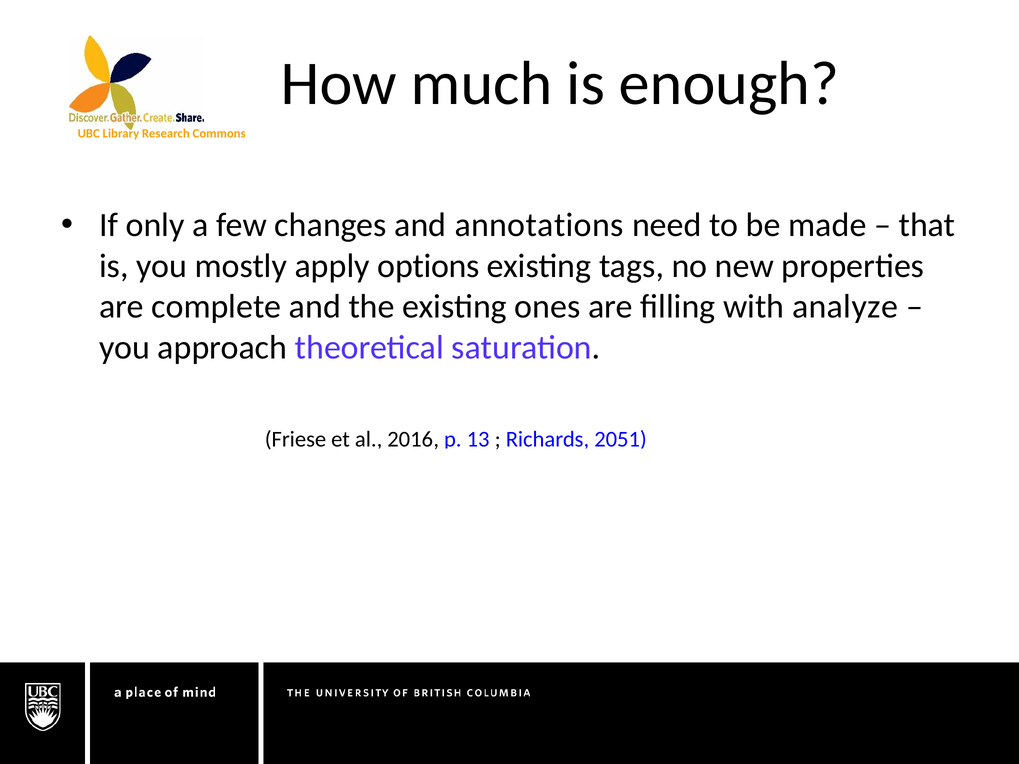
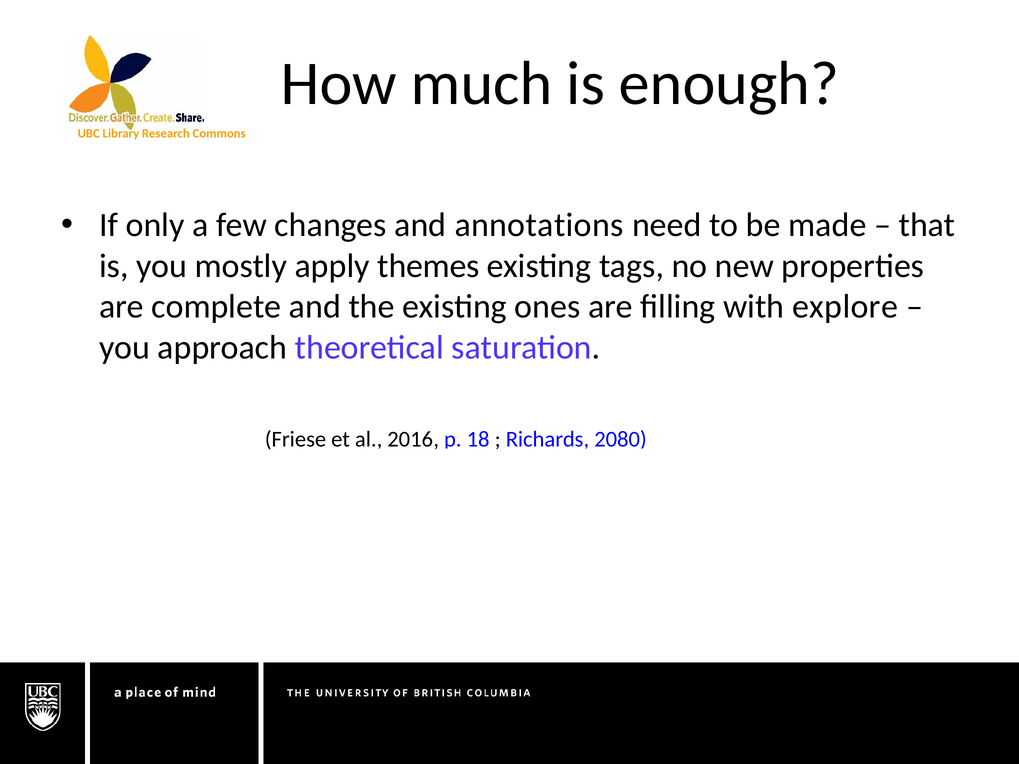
options: options -> themes
analyze: analyze -> explore
13: 13 -> 18
2051: 2051 -> 2080
